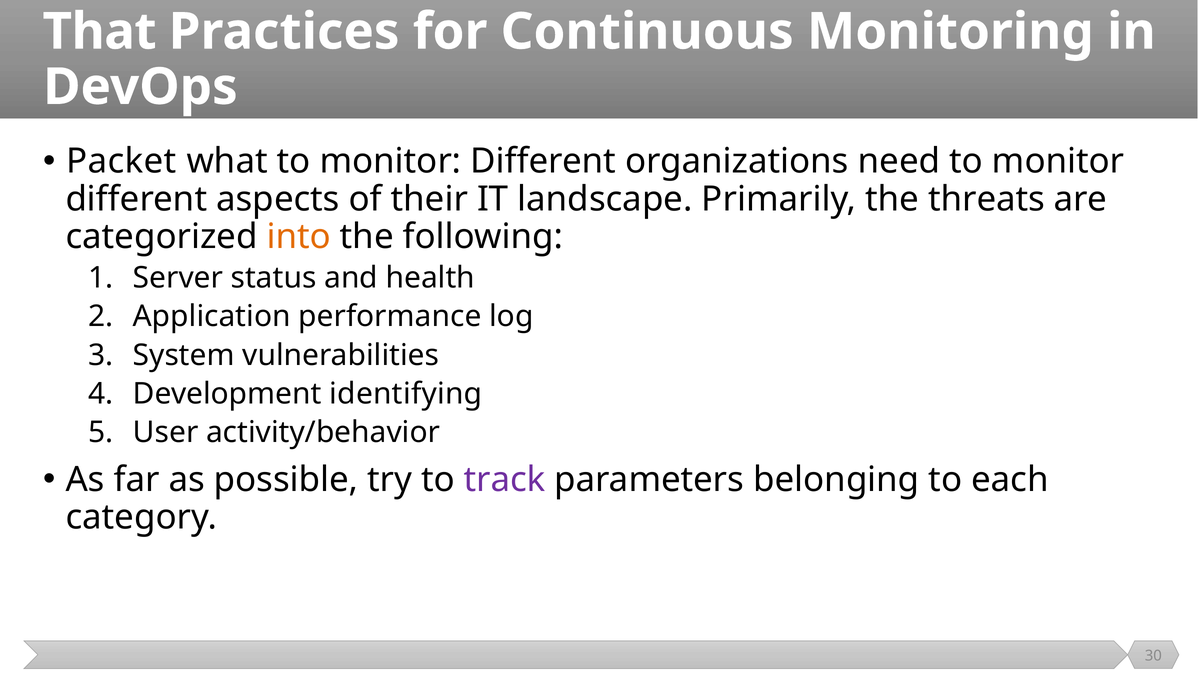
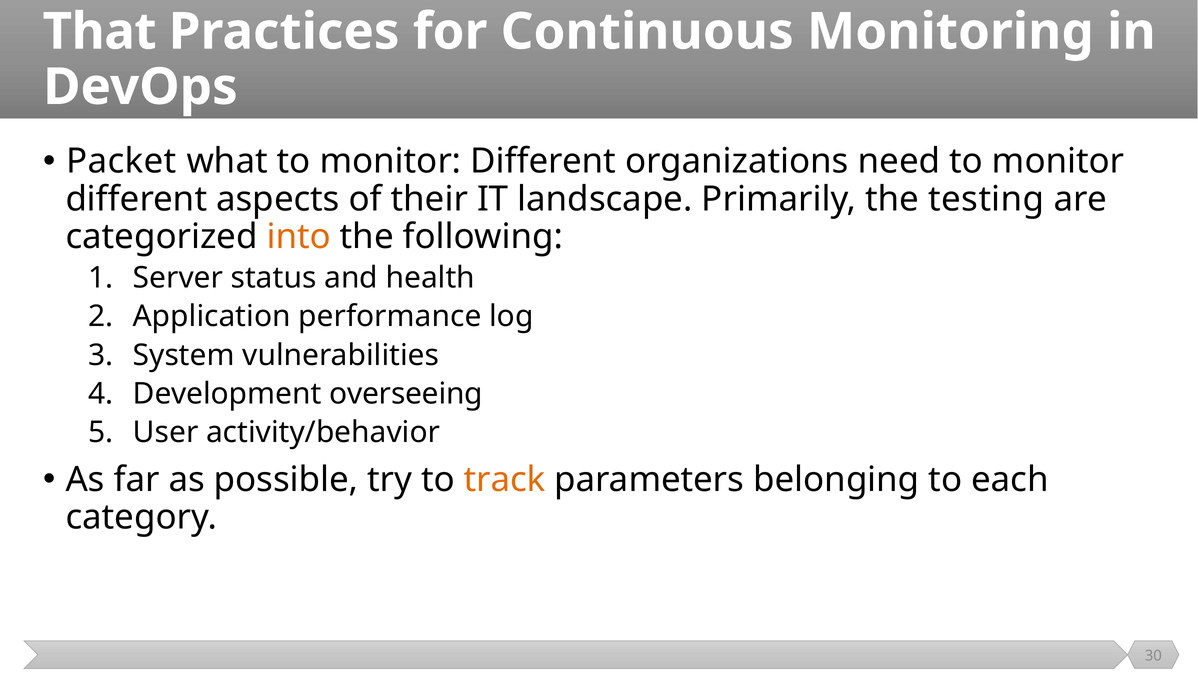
threats: threats -> testing
identifying: identifying -> overseeing
track colour: purple -> orange
